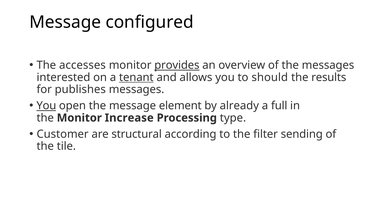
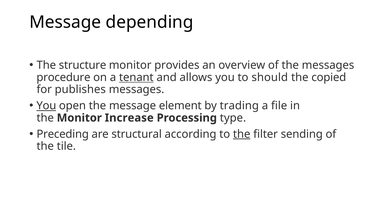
configured: configured -> depending
accesses: accesses -> structure
provides underline: present -> none
interested: interested -> procedure
results: results -> copied
already: already -> trading
full: full -> file
Customer: Customer -> Preceding
the at (242, 134) underline: none -> present
